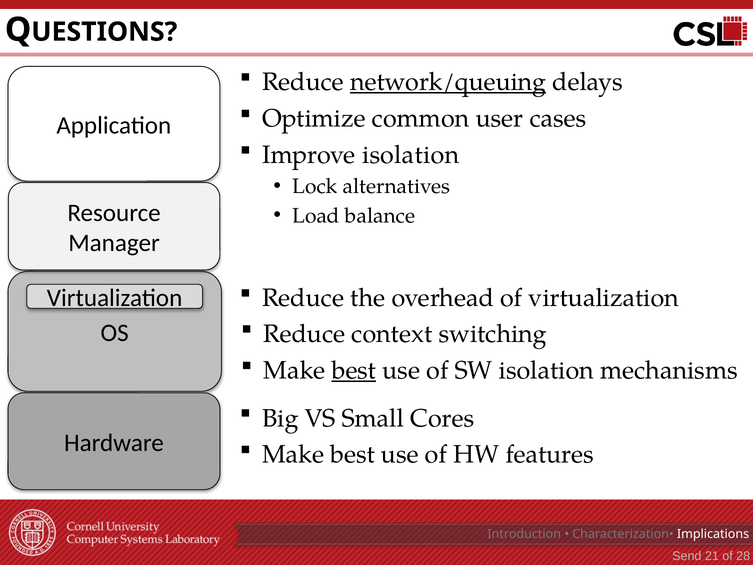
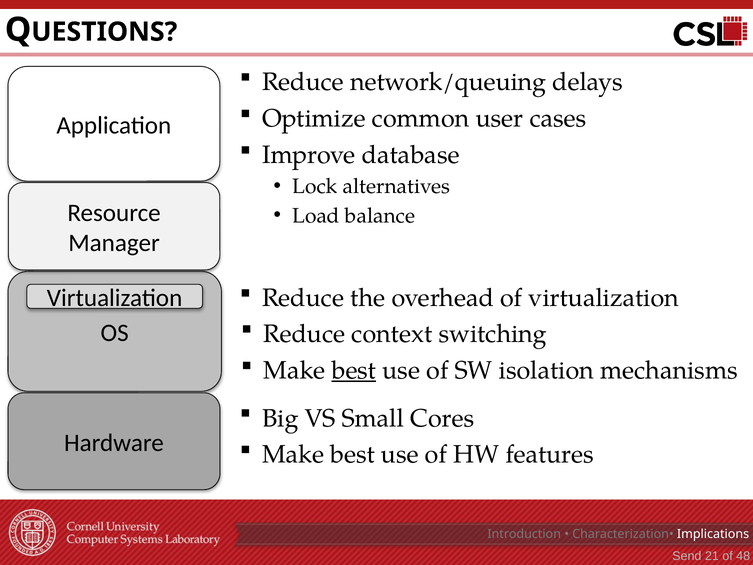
network/queuing underline: present -> none
Improve isolation: isolation -> database
28: 28 -> 48
